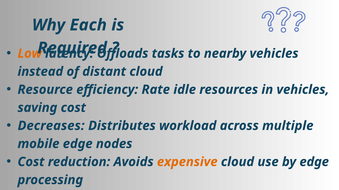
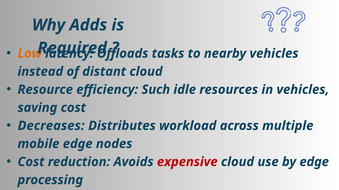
Each: Each -> Adds
Rate: Rate -> Such
expensive colour: orange -> red
